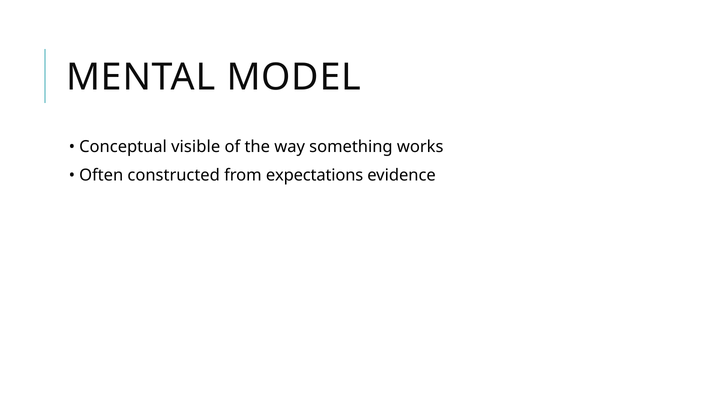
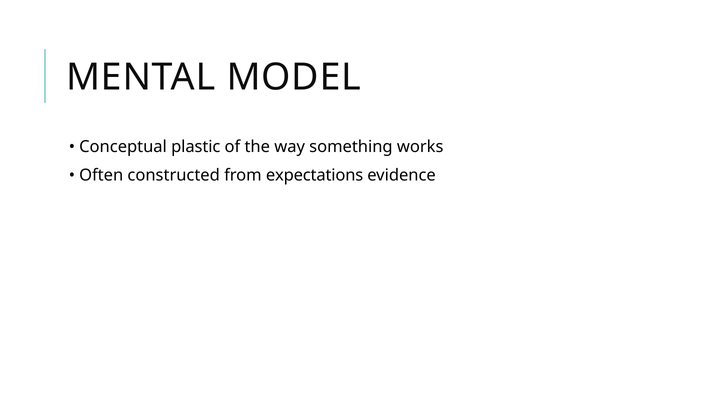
visible: visible -> plastic
